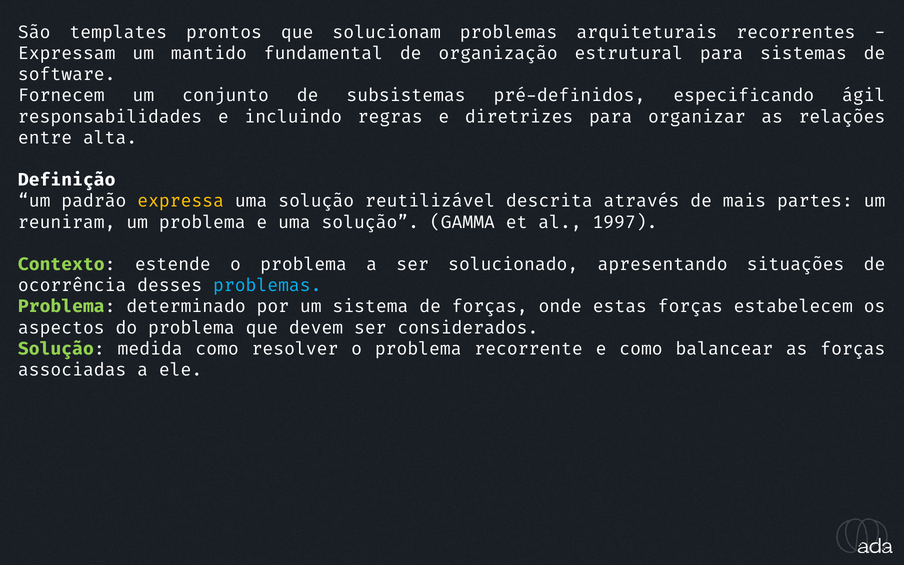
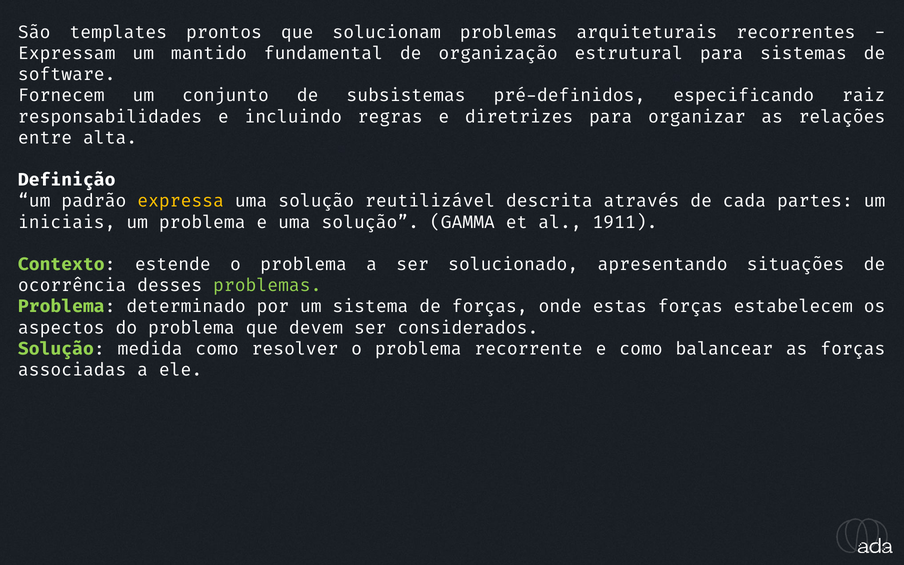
ágil: ágil -> raiz
mais: mais -> cada
reuniram: reuniram -> iniciais
1997: 1997 -> 1911
problemas at (267, 286) colour: light blue -> light green
